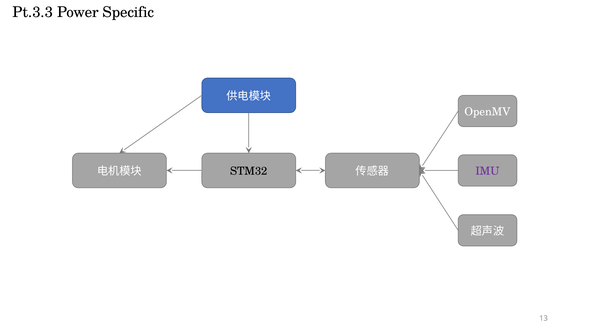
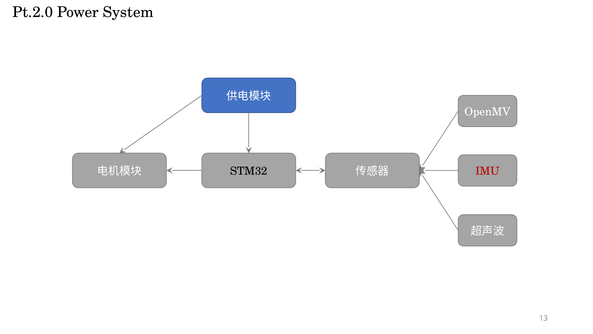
Pt.3.3: Pt.3.3 -> Pt.2.0
Specific: Specific -> System
IMU colour: purple -> red
